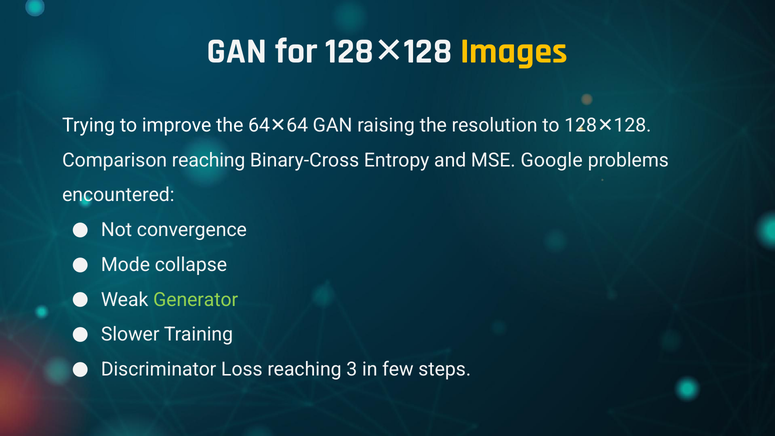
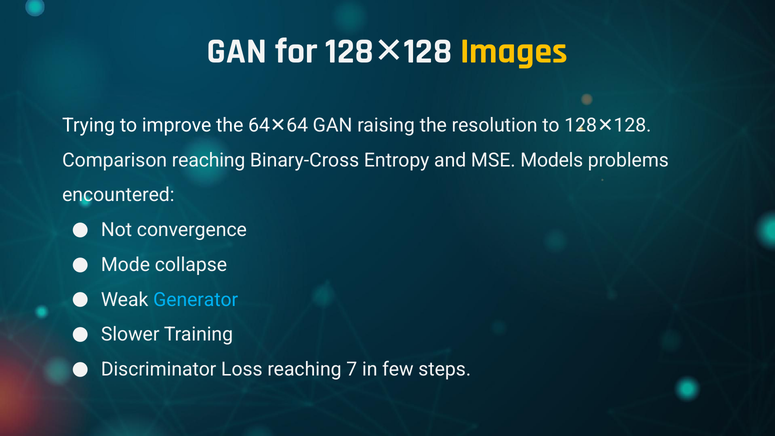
Google: Google -> Models
Generator colour: light green -> light blue
3: 3 -> 7
